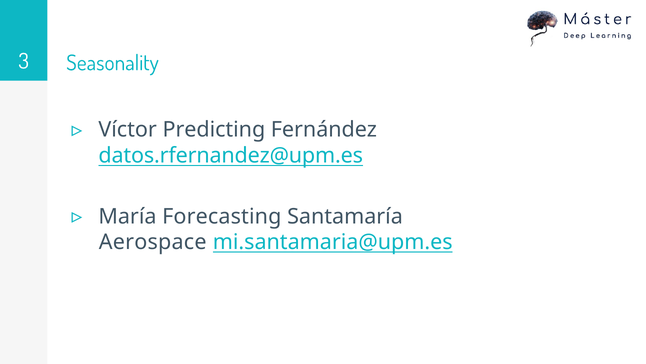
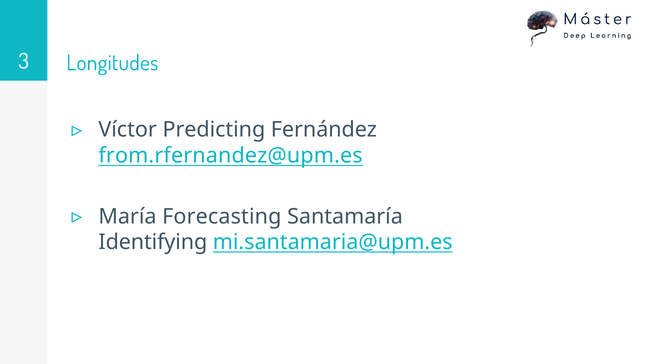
Seasonality: Seasonality -> Longitudes
datos.rfernandez@upm.es: datos.rfernandez@upm.es -> from.rfernandez@upm.es
Aerospace: Aerospace -> Identifying
